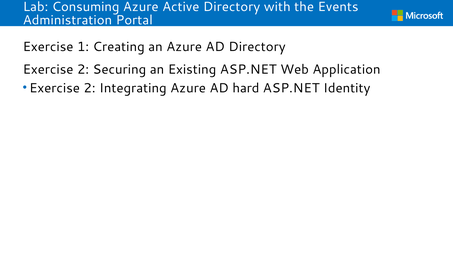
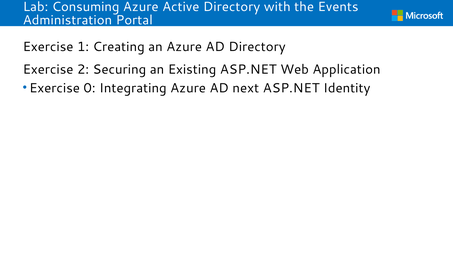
2 at (90, 88): 2 -> 0
hard: hard -> next
